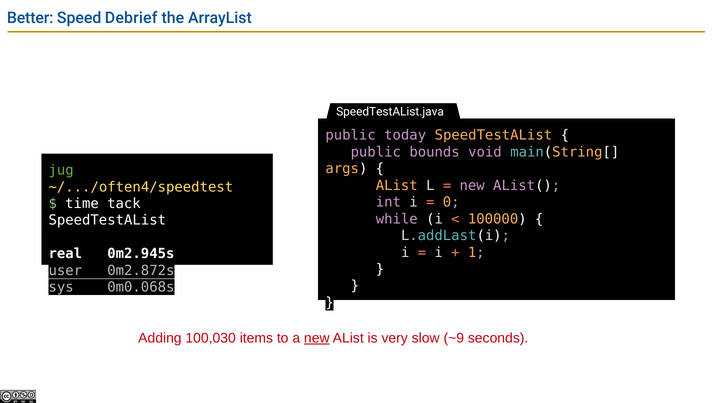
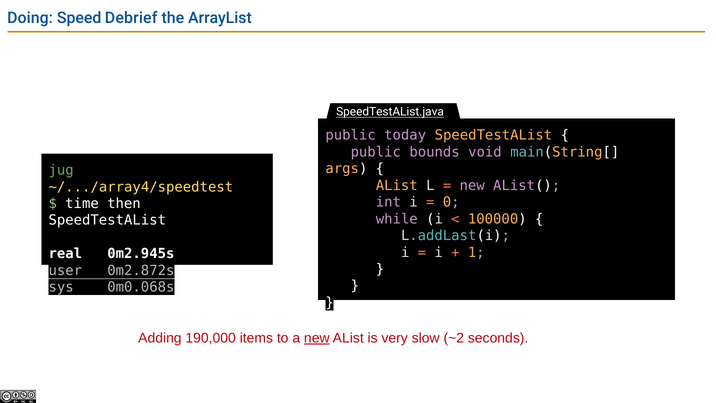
Better: Better -> Doing
SpeedTestAList.java underline: none -> present
~/.../often4/speedtest: ~/.../often4/speedtest -> ~/.../array4/speedtest
tack: tack -> then
100,030: 100,030 -> 190,000
~9: ~9 -> ~2
